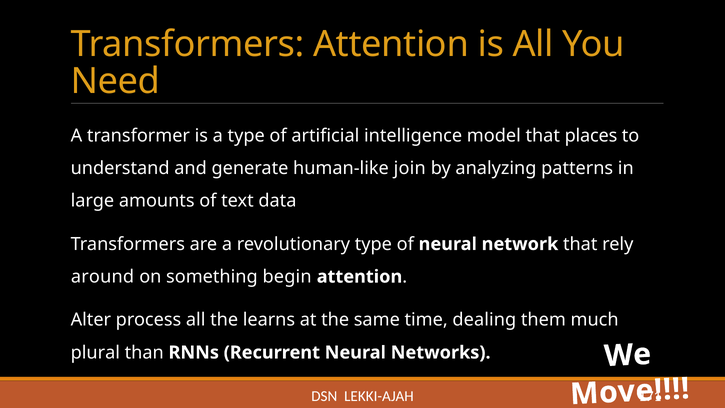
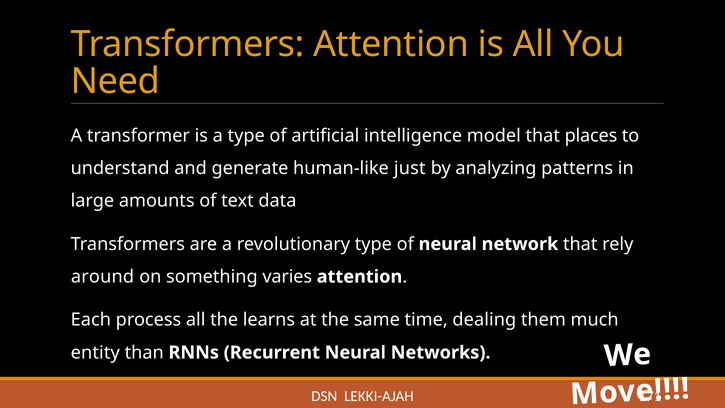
join: join -> just
begin: begin -> varies
Alter: Alter -> Each
plural: plural -> entity
